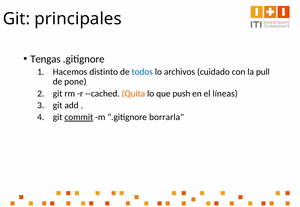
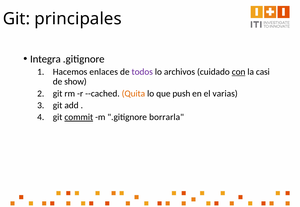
Tengas: Tengas -> Integra
distinto: distinto -> enlaces
todos colour: blue -> purple
con underline: none -> present
pull: pull -> casi
pone: pone -> show
líneas: líneas -> varias
